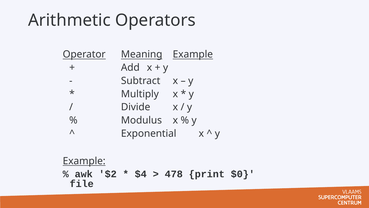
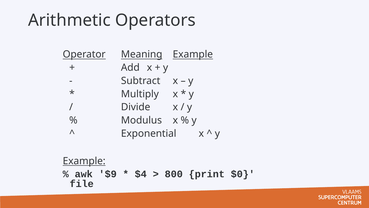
$2: $2 -> $9
478: 478 -> 800
